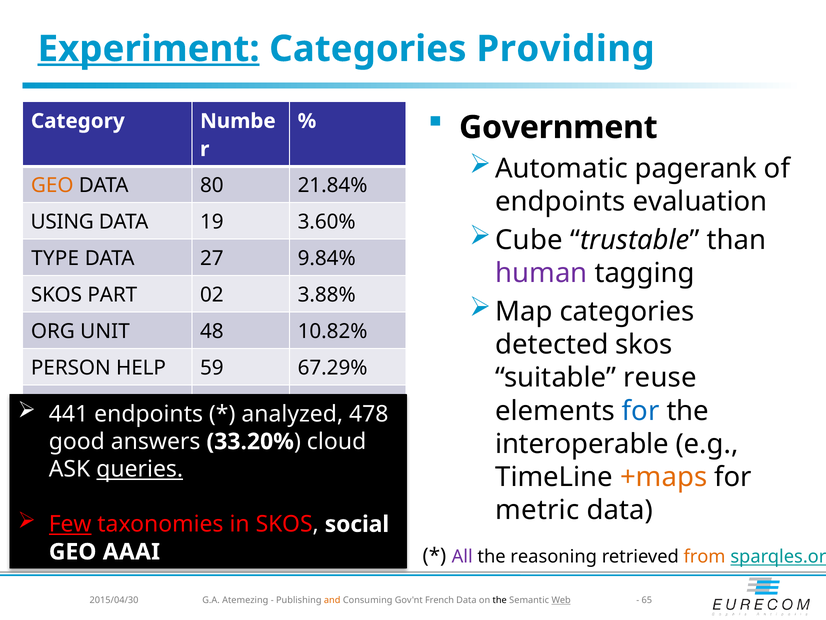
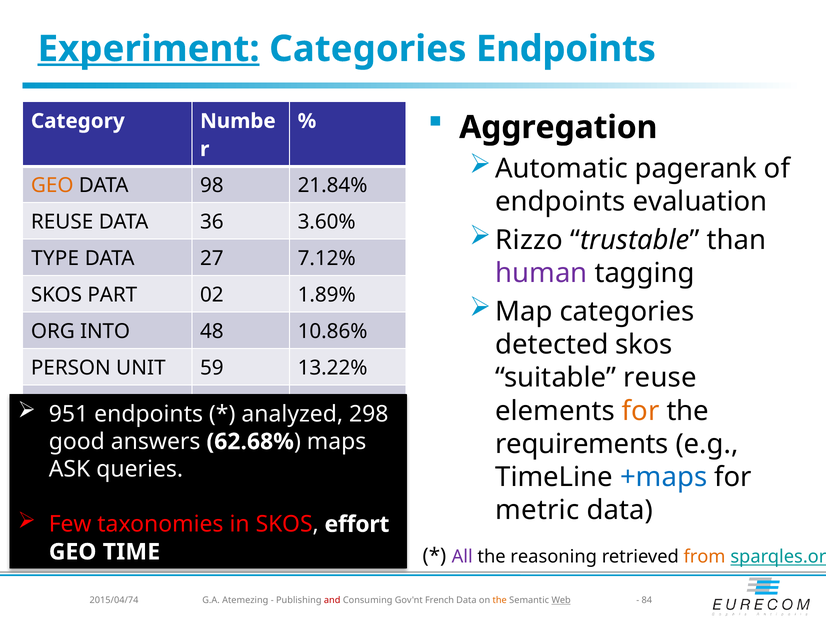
Categories Providing: Providing -> Endpoints
Government: Government -> Aggregation
80: 80 -> 98
USING at (62, 222): USING -> REUSE
19: 19 -> 36
Cube: Cube -> Rizzo
9.84%: 9.84% -> 7.12%
3.88%: 3.88% -> 1.89%
UNIT: UNIT -> INTO
10.82%: 10.82% -> 10.86%
HELP: HELP -> UNIT
67.29%: 67.29% -> 13.22%
441: 441 -> 951
478: 478 -> 298
for at (641, 411) colour: blue -> orange
33.20%: 33.20% -> 62.68%
cloud: cloud -> maps
interoperable: interoperable -> requirements
queries underline: present -> none
+maps colour: orange -> blue
Few underline: present -> none
social: social -> effort
AAAI: AAAI -> TIME
2015/04/30: 2015/04/30 -> 2015/04/74
and colour: orange -> red
the at (500, 600) colour: black -> orange
65: 65 -> 84
